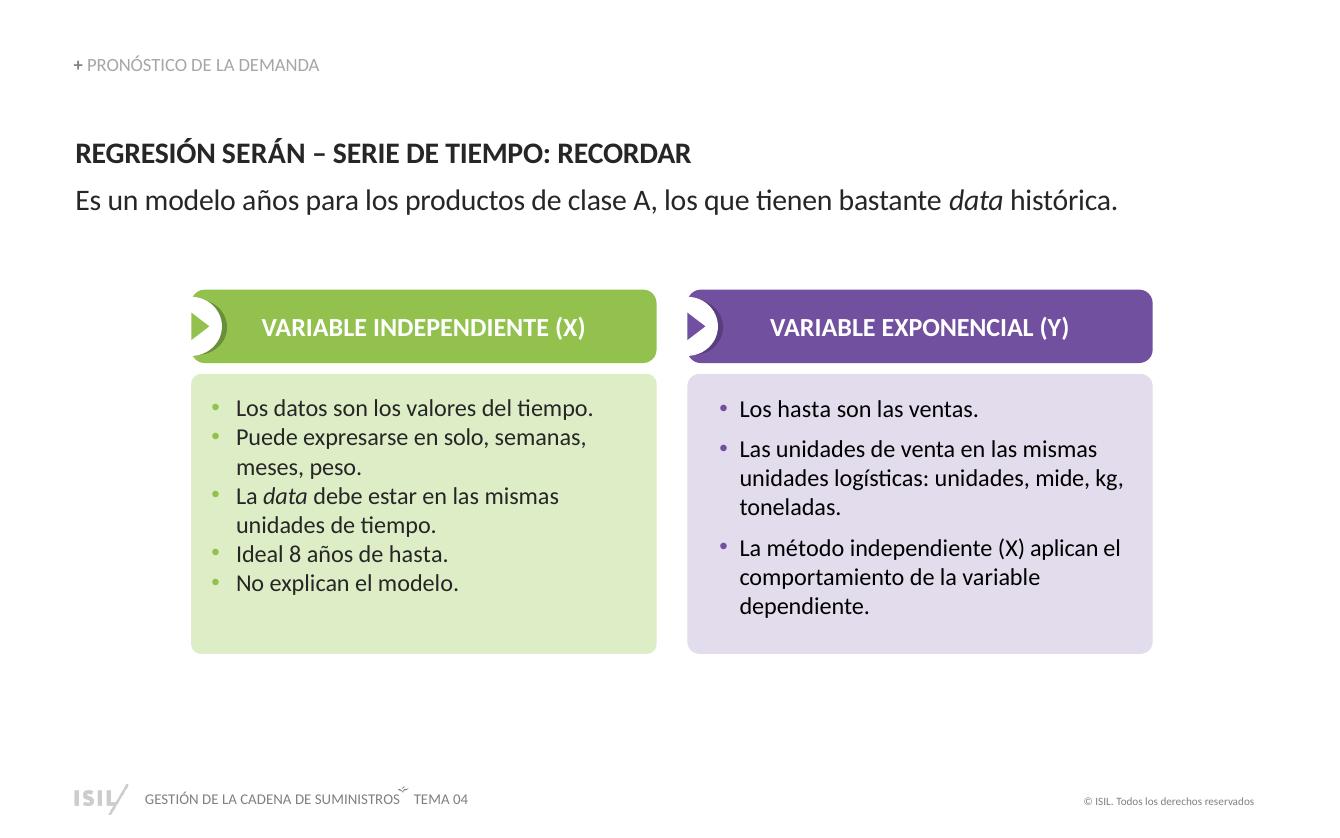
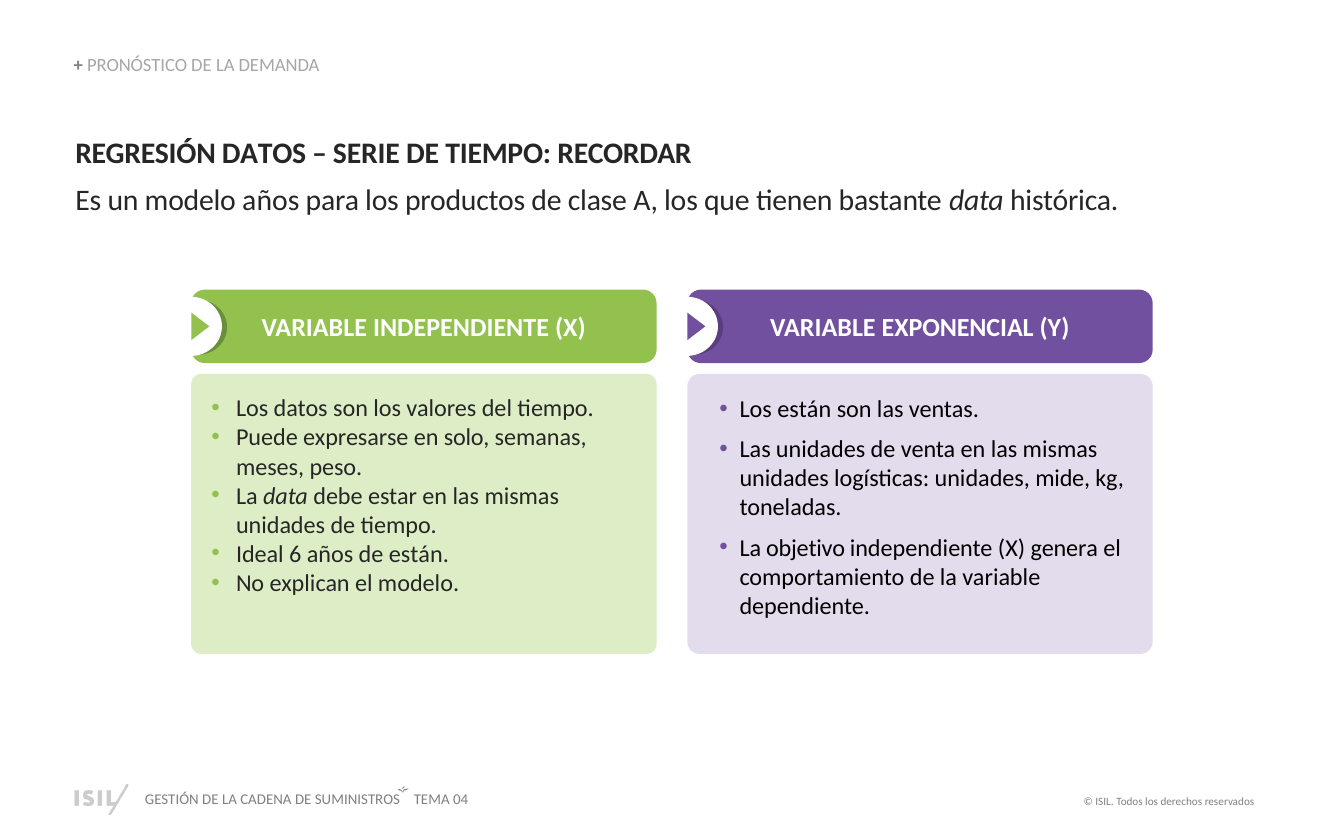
REGRESIÓN SERÁN: SERÁN -> DATOS
Los hasta: hasta -> están
método: método -> objetivo
aplican: aplican -> genera
8: 8 -> 6
de hasta: hasta -> están
